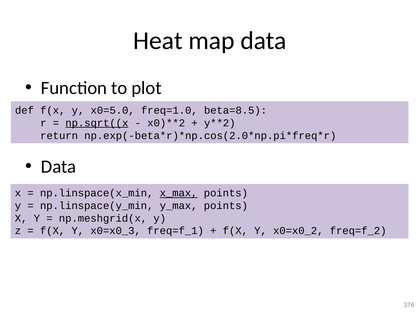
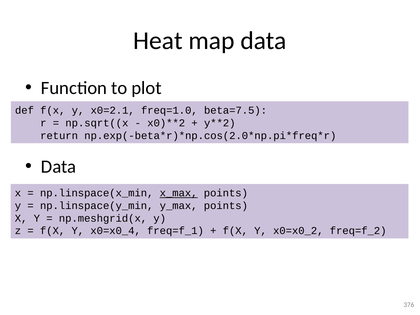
x0=5.0: x0=5.0 -> x0=2.1
beta=8.5: beta=8.5 -> beta=7.5
np.sqrt((x underline: present -> none
x0=x0_3: x0=x0_3 -> x0=x0_4
